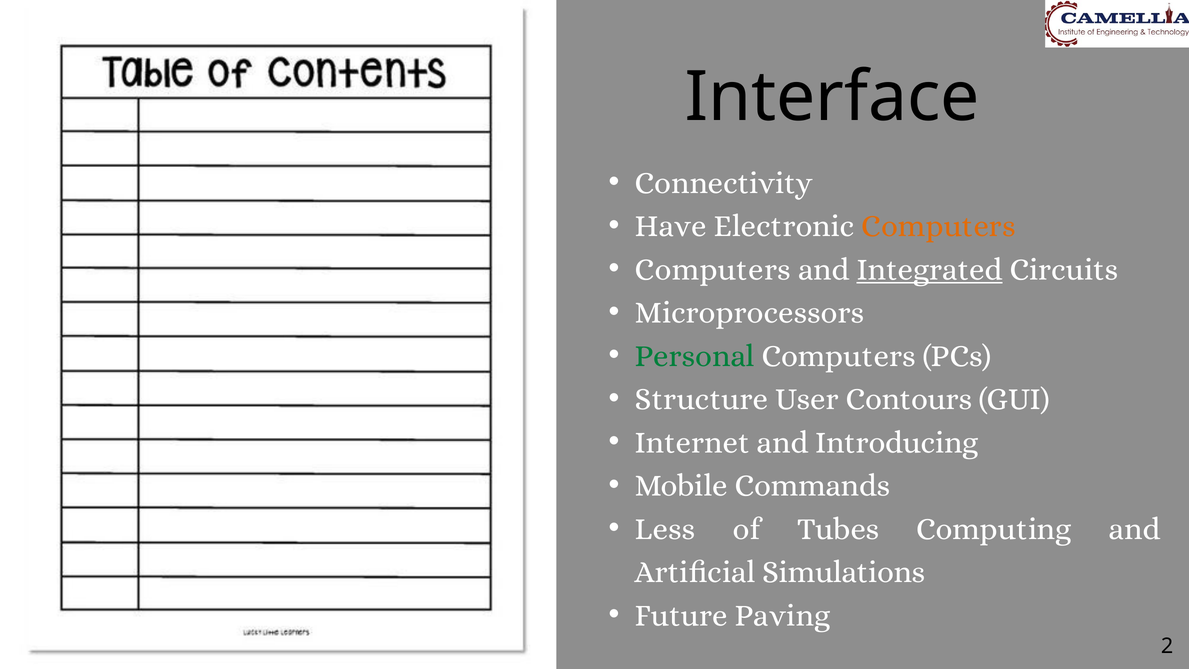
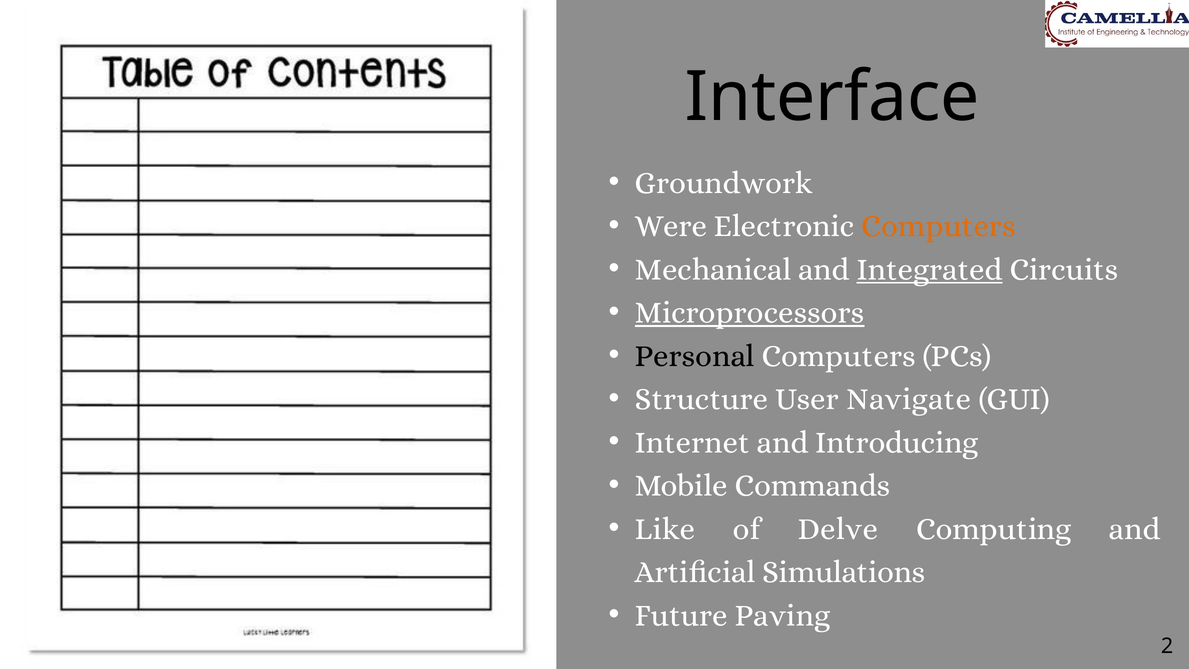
Connectivity: Connectivity -> Groundwork
Have: Have -> Were
Computers at (713, 269): Computers -> Mechanical
Microprocessors underline: none -> present
Personal colour: green -> black
Contours: Contours -> Navigate
Less: Less -> Like
Tubes: Tubes -> Delve
